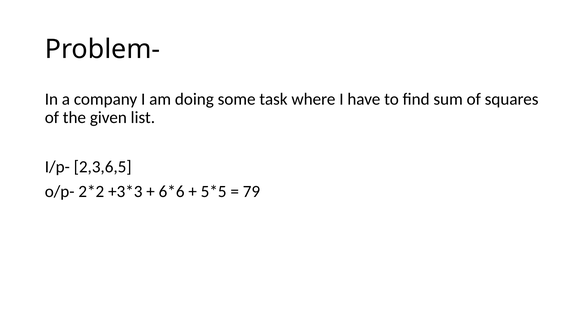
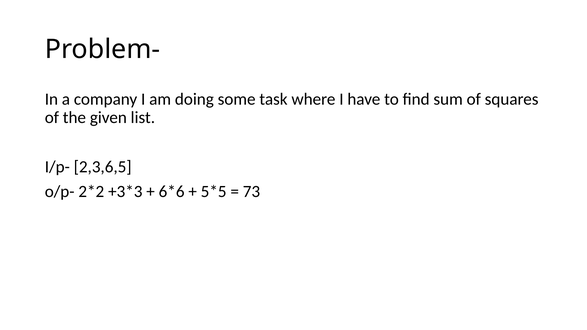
79: 79 -> 73
